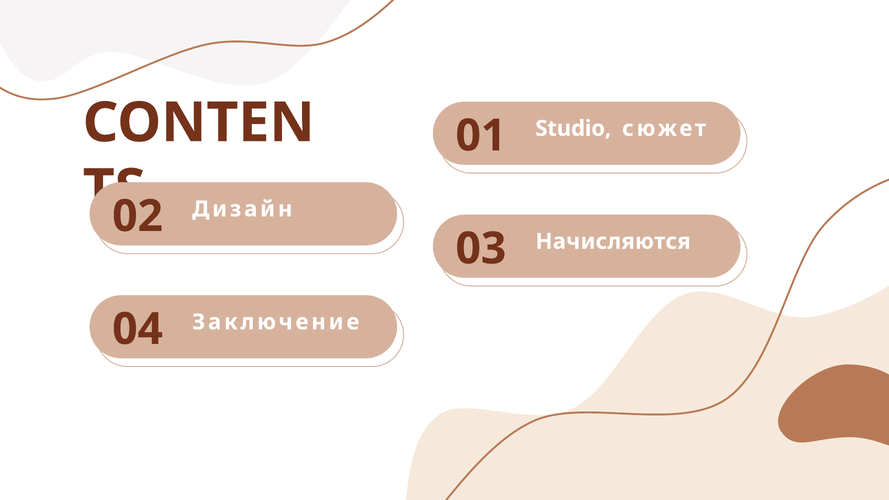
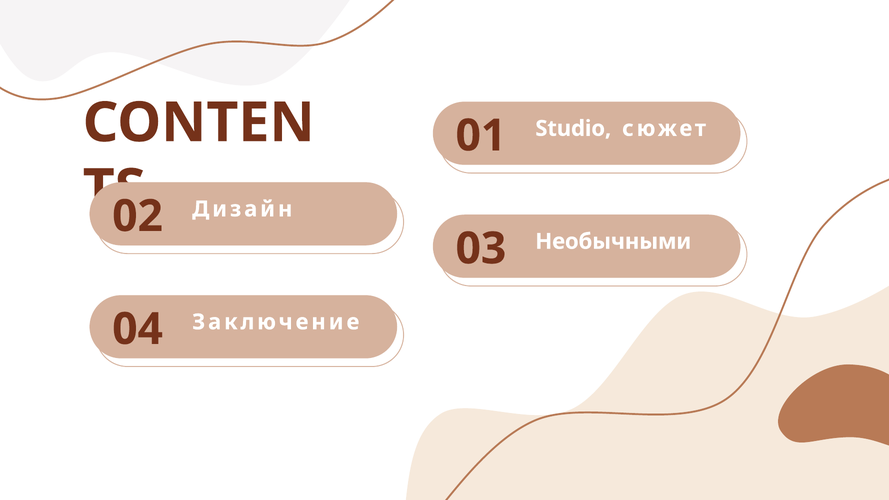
Начисляются: Начисляются -> Необычными
